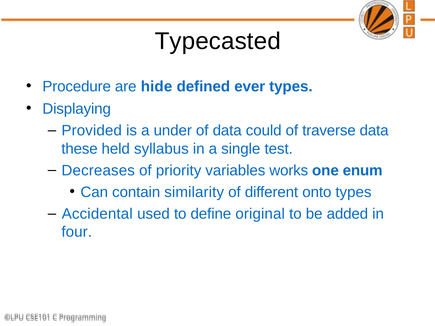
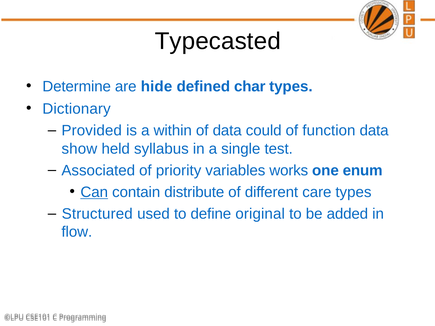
Procedure: Procedure -> Determine
ever: ever -> char
Displaying: Displaying -> Dictionary
under: under -> within
traverse: traverse -> function
these: these -> show
Decreases: Decreases -> Associated
Can underline: none -> present
similarity: similarity -> distribute
onto: onto -> care
Accidental: Accidental -> Structured
four: four -> flow
